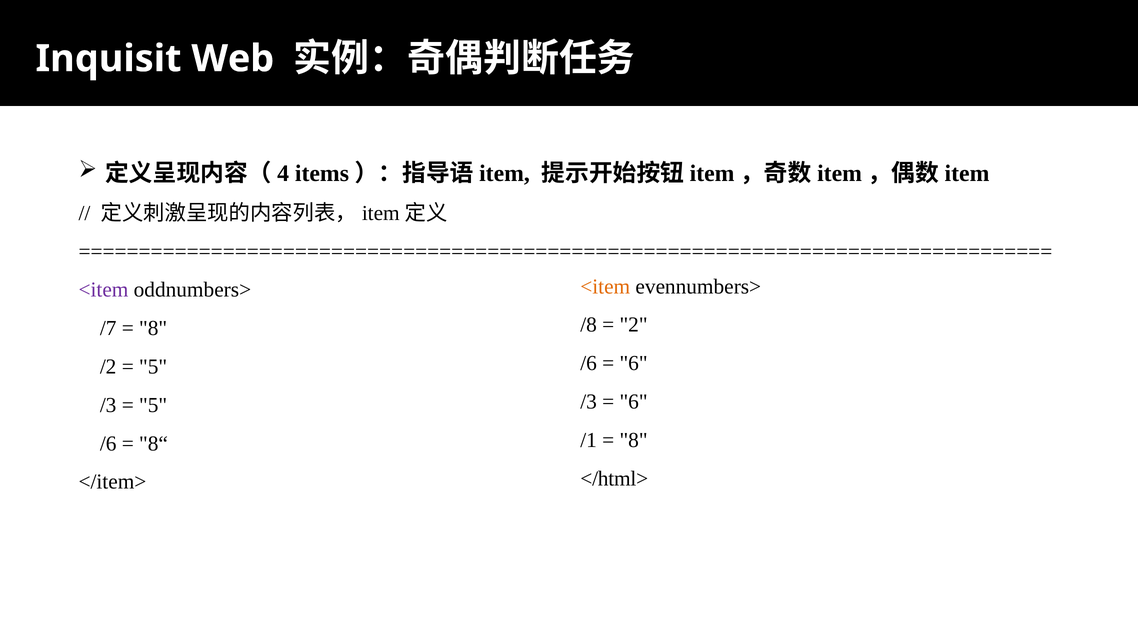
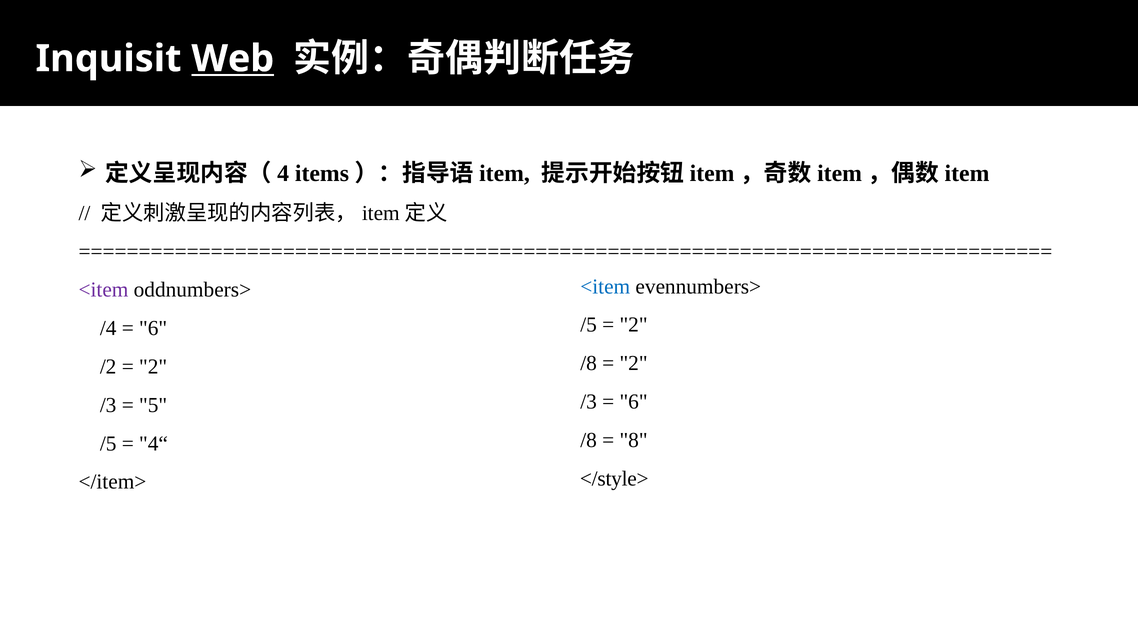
Web underline: none -> present
<item at (605, 287) colour: orange -> blue
/8 at (589, 325): /8 -> /5
/7: /7 -> /4
8 at (153, 328): 8 -> 6
/6 at (589, 363): /6 -> /8
6 at (634, 363): 6 -> 2
5 at (153, 367): 5 -> 2
/1 at (589, 440): /1 -> /8
/6 at (108, 444): /6 -> /5
8“: 8“ -> 4“
</html>: </html> -> </style>
